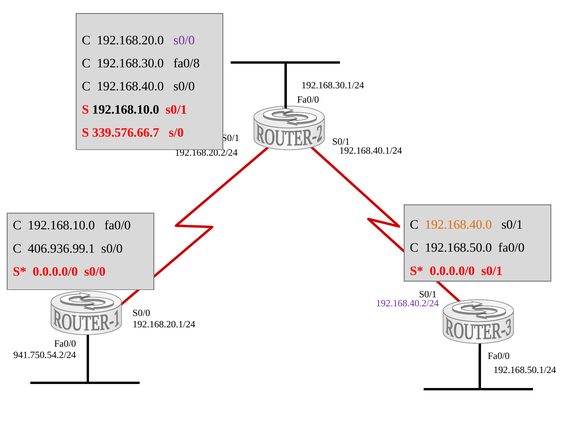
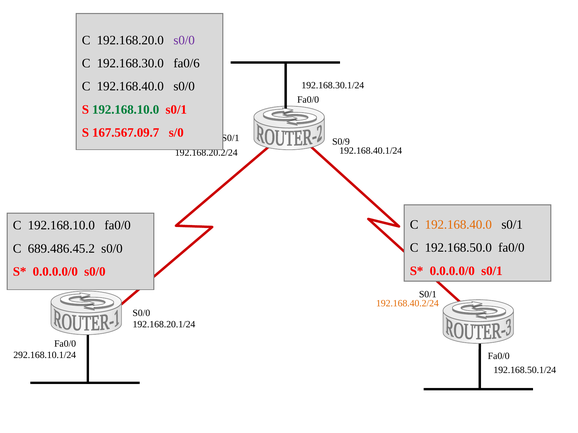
fa0/8: fa0/8 -> fa0/6
192.168.10.0 at (126, 110) colour: black -> green
339.576.66.7: 339.576.66.7 -> 167.567.09.7
S0/1 at (341, 142): S0/1 -> S0/9
406.936.99.1: 406.936.99.1 -> 689.486.45.2
192.168.40.2/24 colour: purple -> orange
941.750.54.2/24: 941.750.54.2/24 -> 292.168.10.1/24
